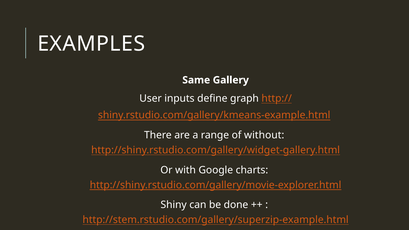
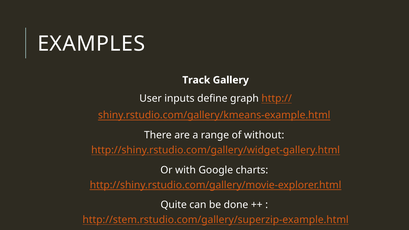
Same: Same -> Track
Shiny: Shiny -> Quite
